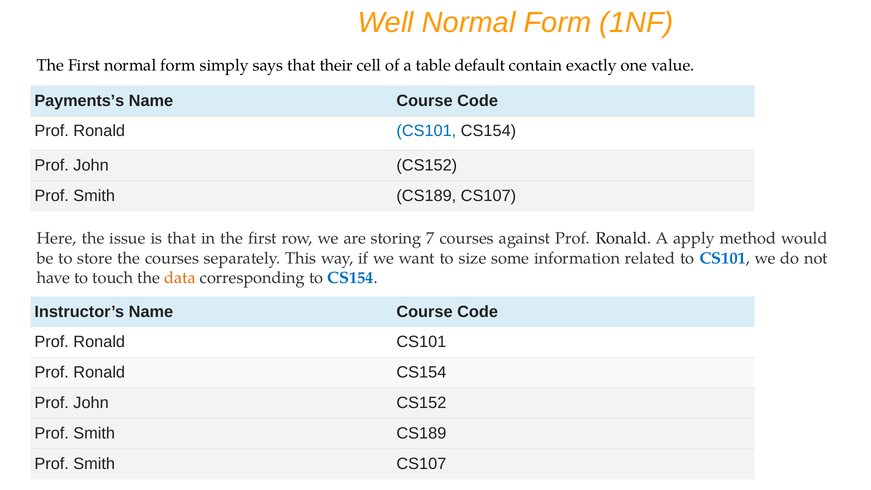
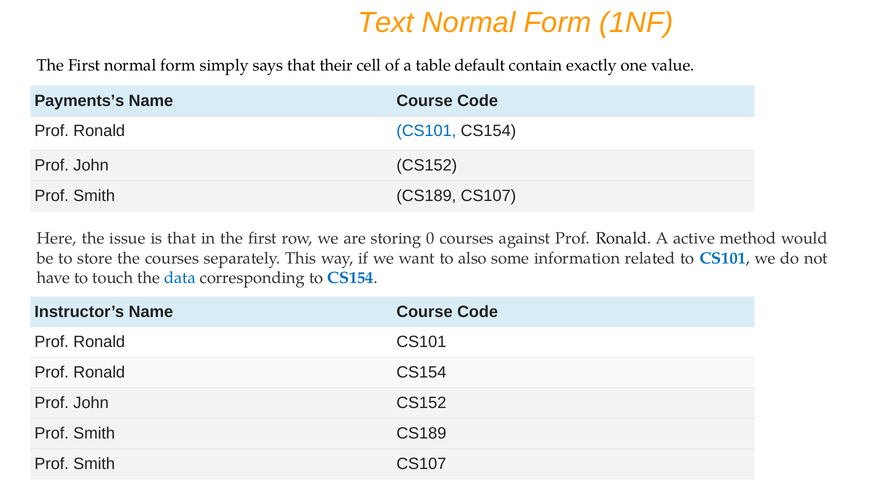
Well: Well -> Text
7: 7 -> 0
apply: apply -> active
size: size -> also
data colour: orange -> blue
